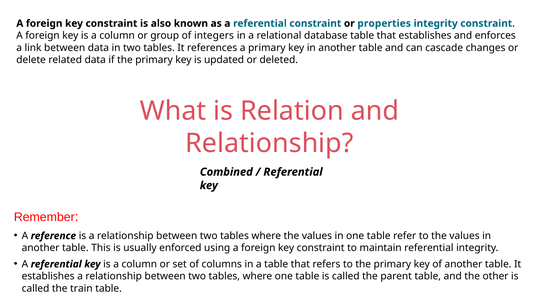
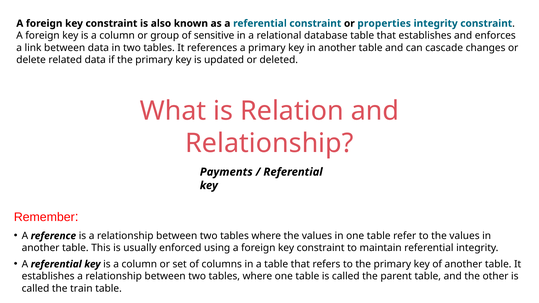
integers: integers -> sensitive
Combined: Combined -> Payments
